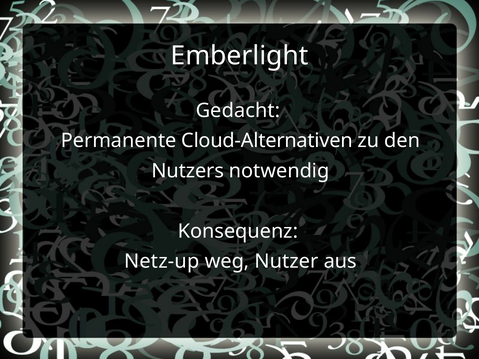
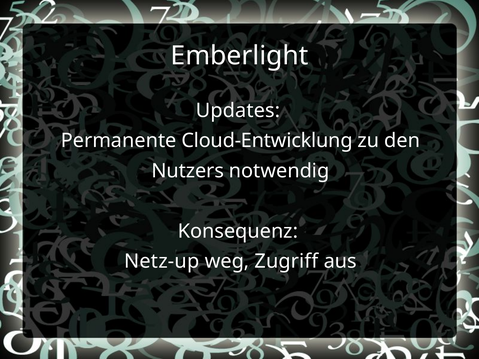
Gedacht: Gedacht -> Updates
Cloud-Alternativen: Cloud-Alternativen -> Cloud-Entwicklung
Nutzer: Nutzer -> Zugriff
